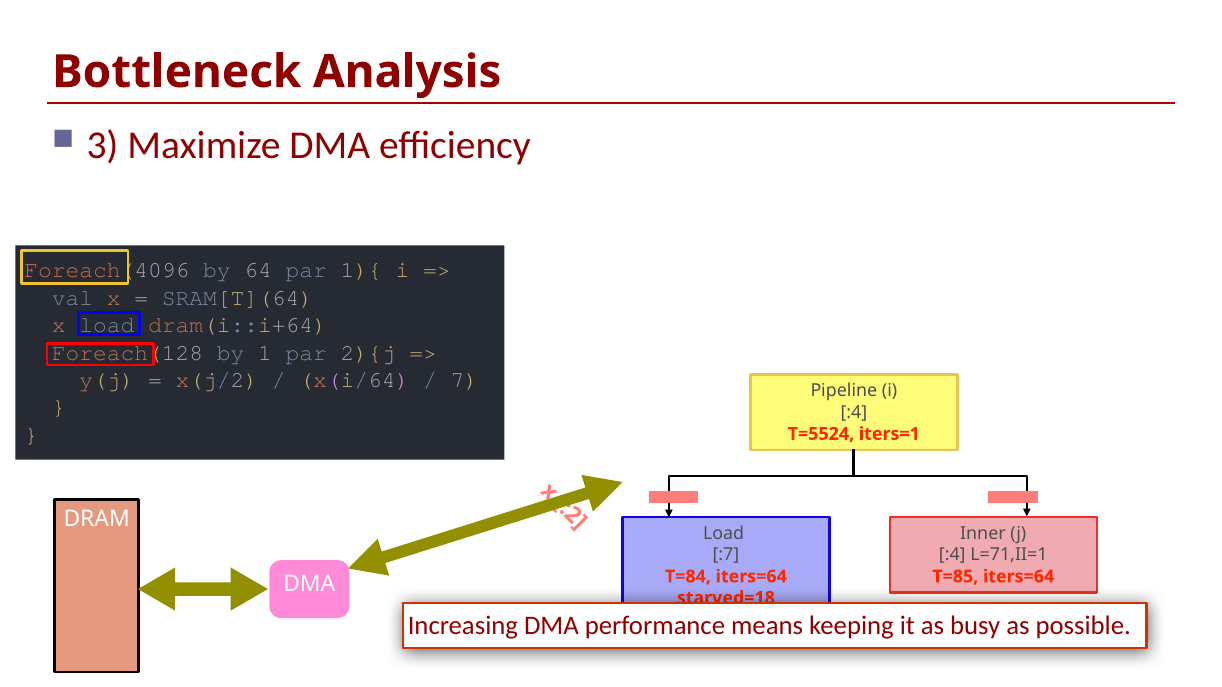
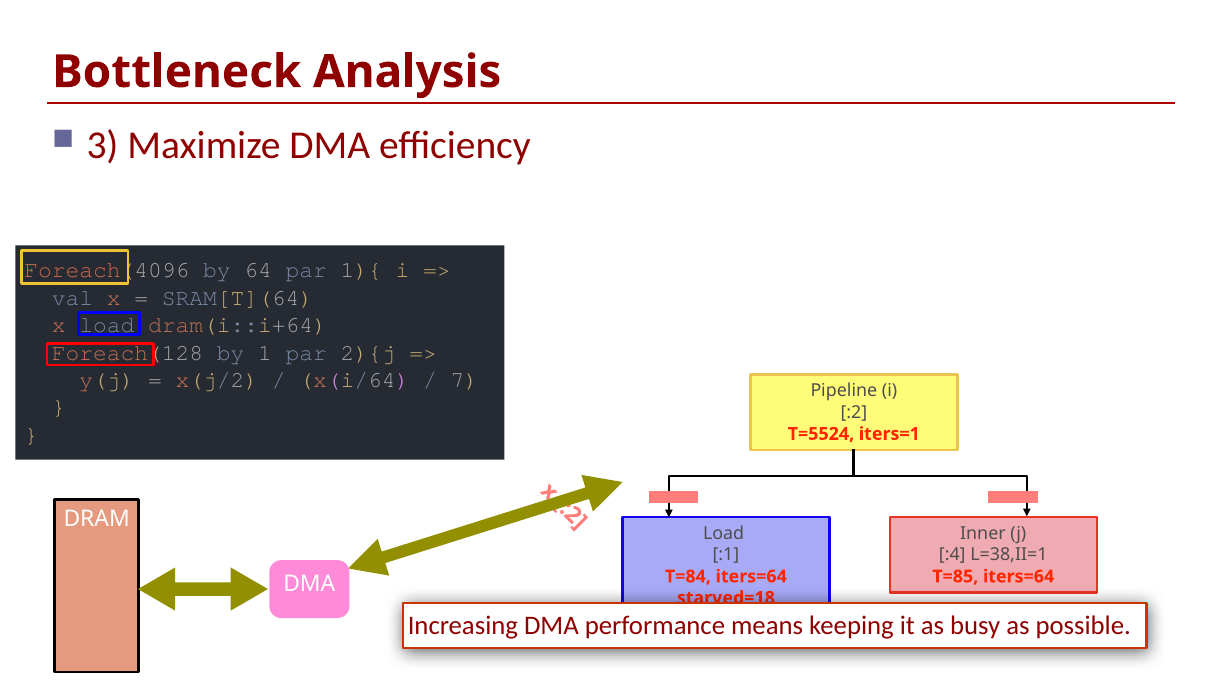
:4 at (854, 413): :4 -> :2
:7: :7 -> :1
L=71,II=1: L=71,II=1 -> L=38,II=1
